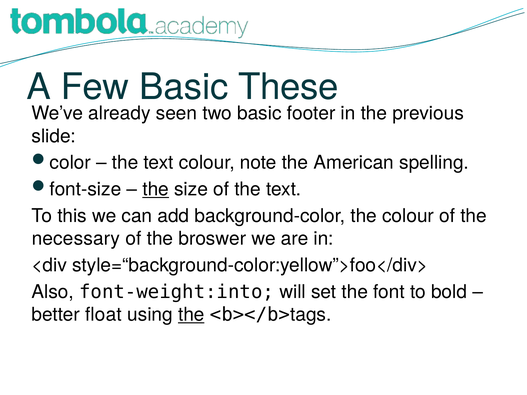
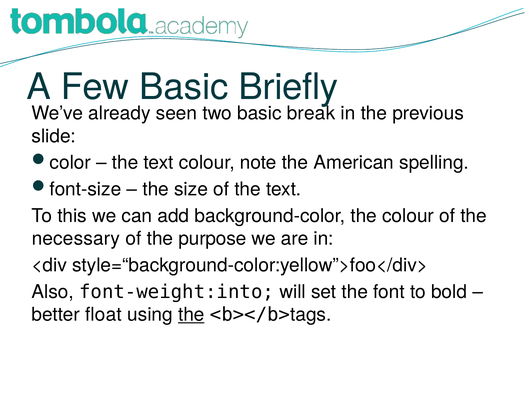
These: These -> Briefly
footer: footer -> break
the at (156, 189) underline: present -> none
broswer: broswer -> purpose
